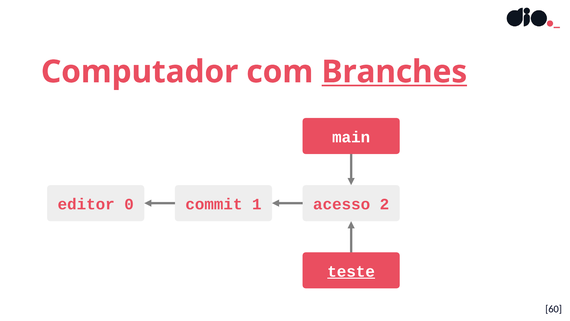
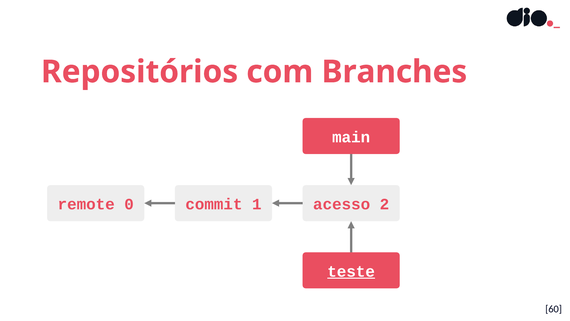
Computador: Computador -> Repositórios
Branches underline: present -> none
editor: editor -> remote
